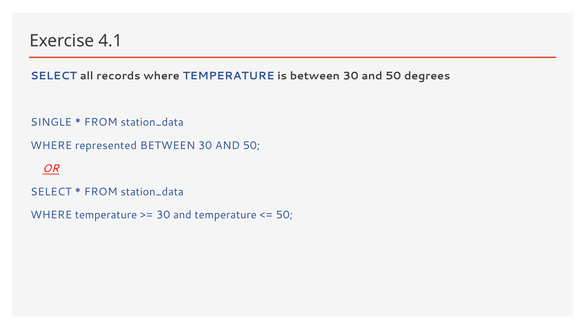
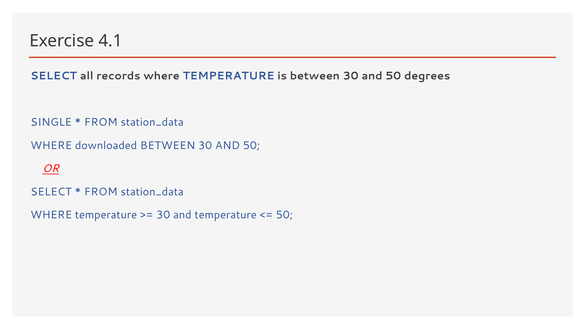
represented: represented -> downloaded
